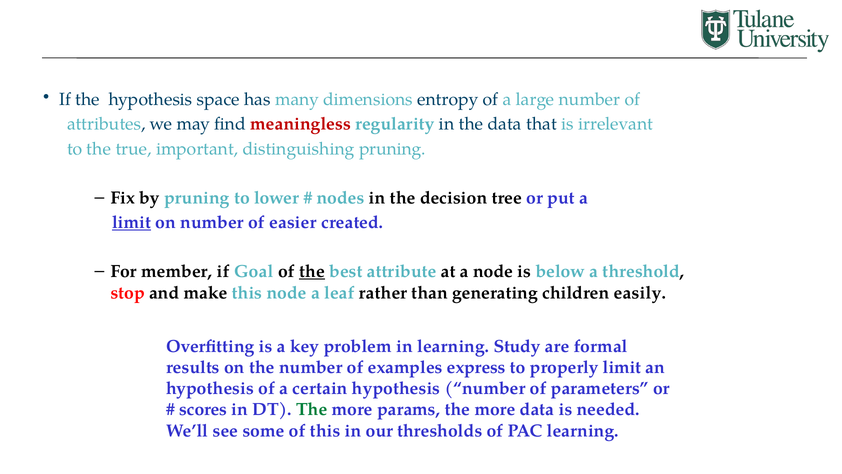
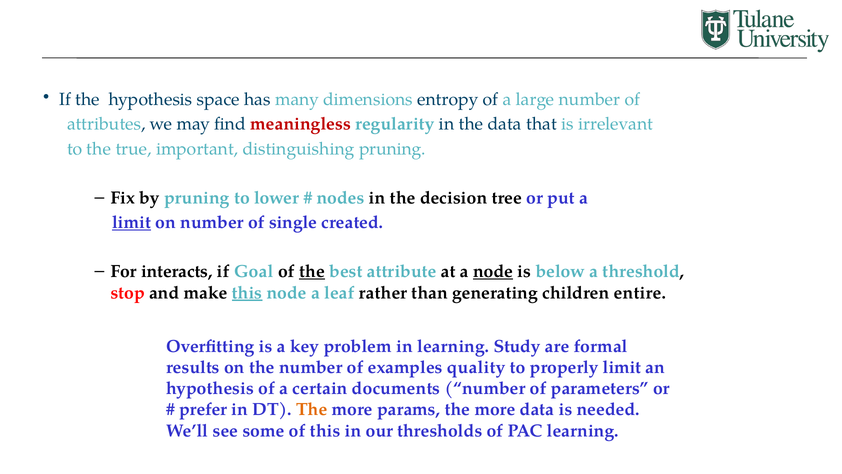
easier: easier -> single
member: member -> interacts
node at (493, 271) underline: none -> present
this at (247, 292) underline: none -> present
easily: easily -> entire
express: express -> quality
certain hypothesis: hypothesis -> documents
scores: scores -> prefer
The at (312, 409) colour: green -> orange
